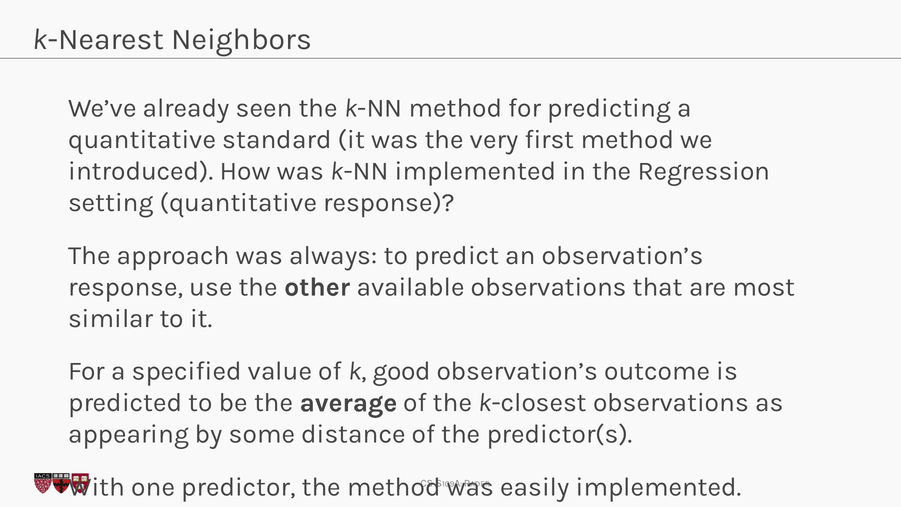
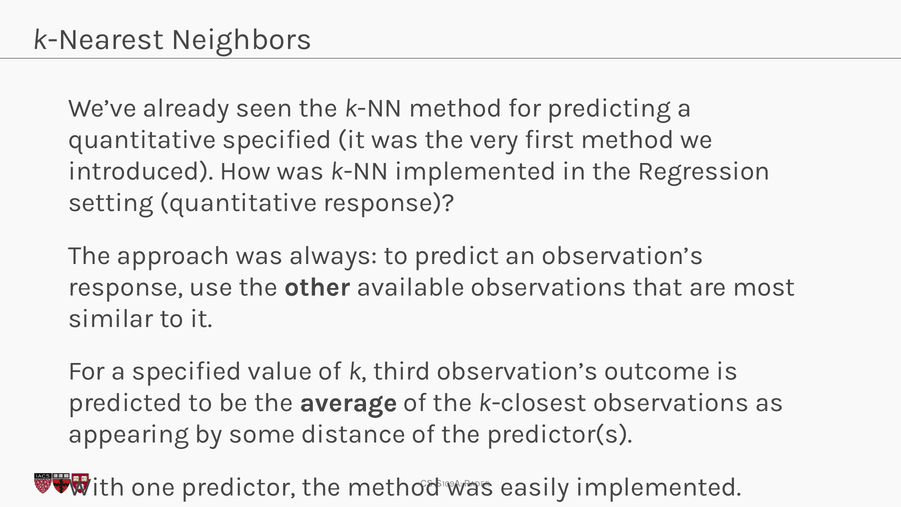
quantitative standard: standard -> specified
good: good -> third
